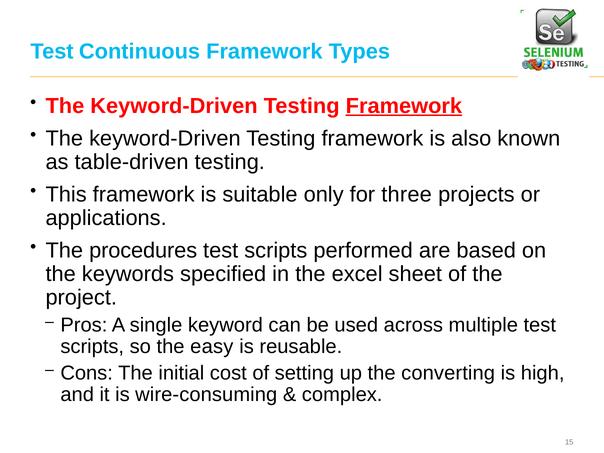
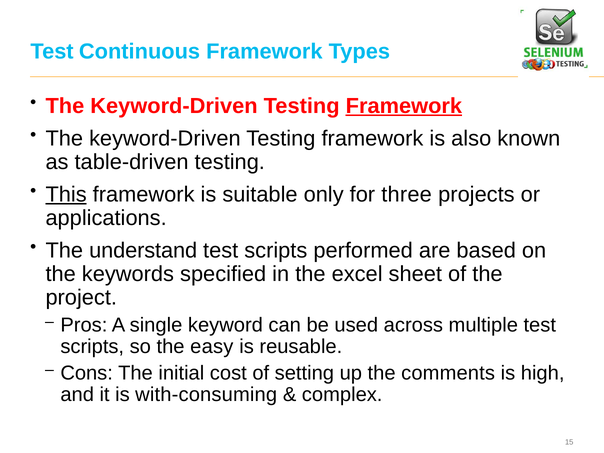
This underline: none -> present
procedures: procedures -> understand
converting: converting -> comments
wire-consuming: wire-consuming -> with-consuming
